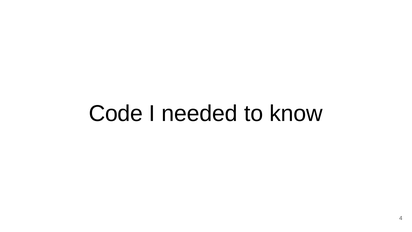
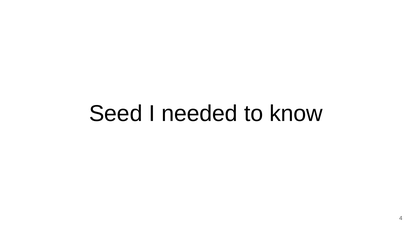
Code: Code -> Seed
